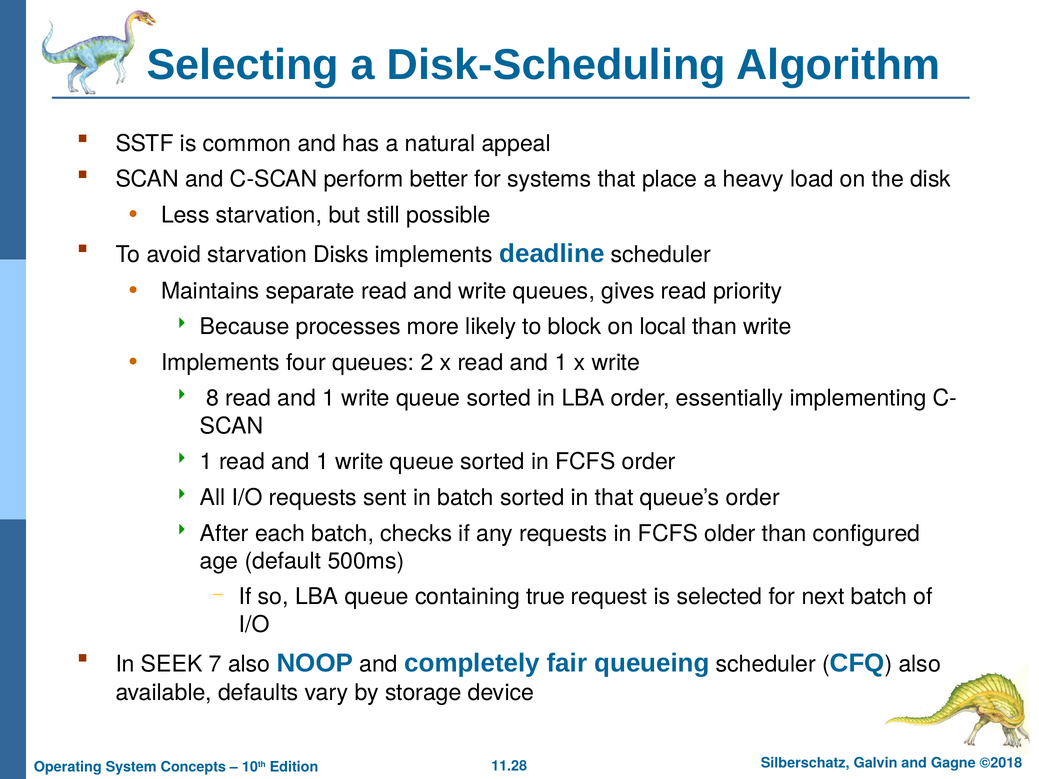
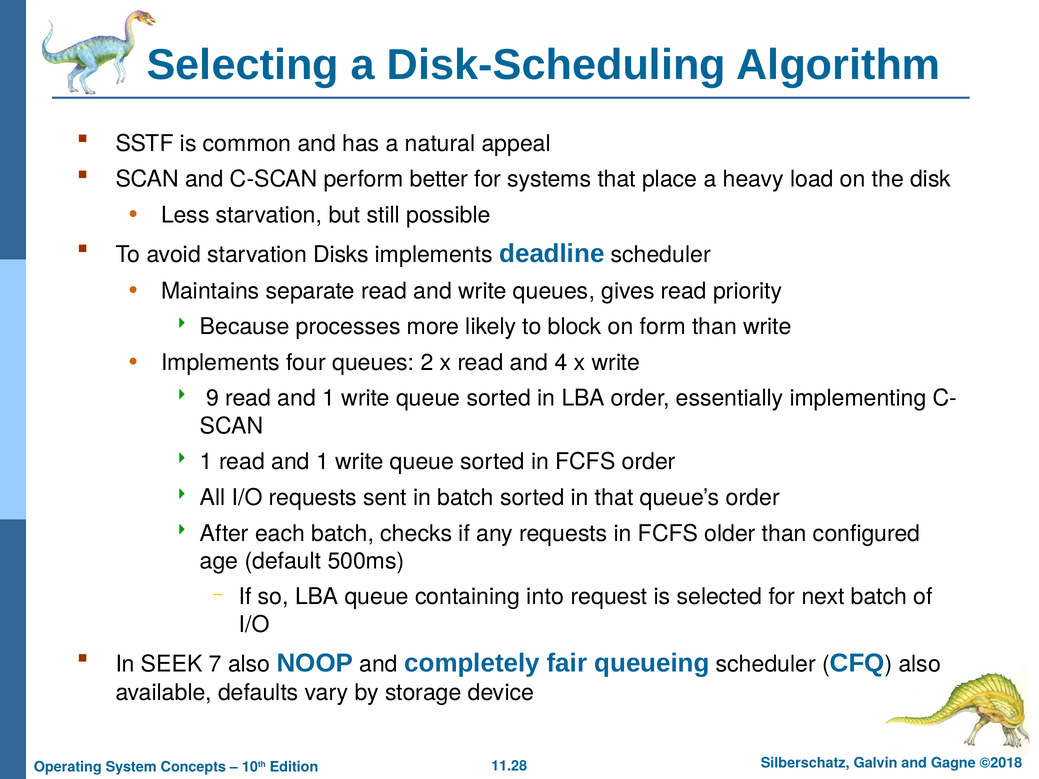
local: local -> form
x read and 1: 1 -> 4
8: 8 -> 9
true: true -> into
